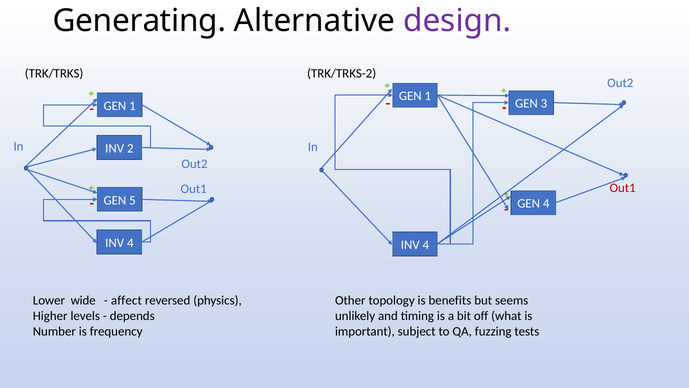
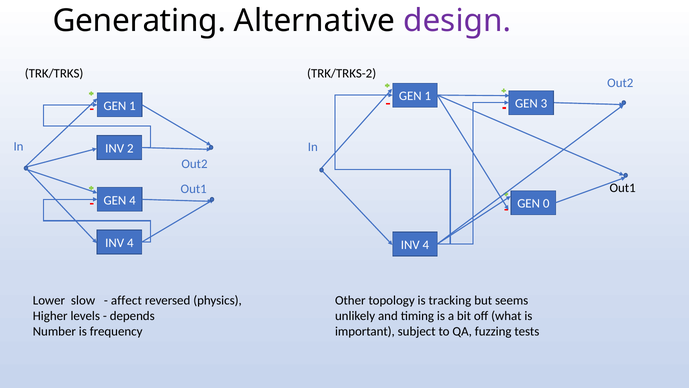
Out1 at (623, 188) colour: red -> black
GEN 5: 5 -> 4
GEN 4: 4 -> 0
wide: wide -> slow
benefits: benefits -> tracking
